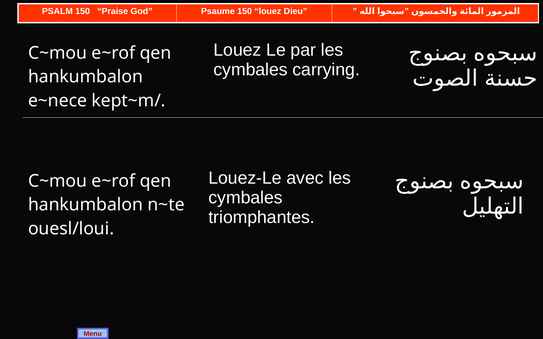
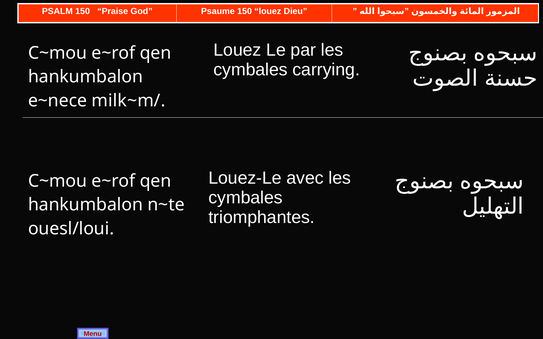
kept~m/: kept~m/ -> milk~m/
